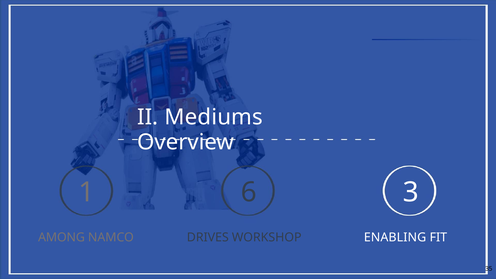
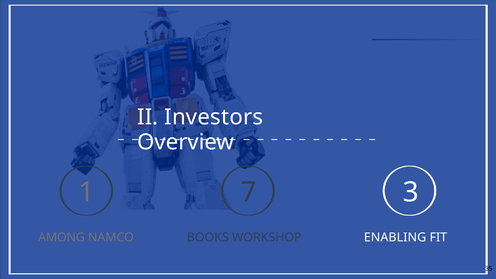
Mediums: Mediums -> Investors
6: 6 -> 7
DRIVES: DRIVES -> BOOKS
